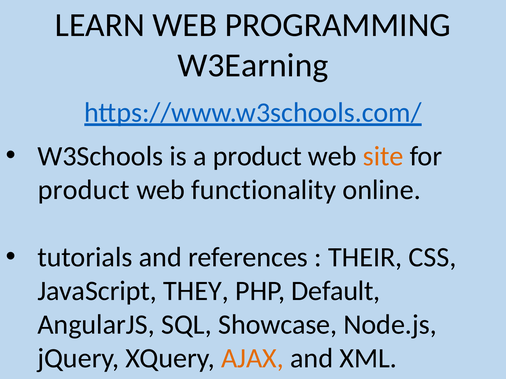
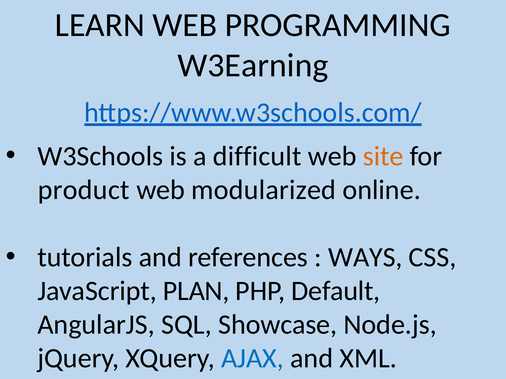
a product: product -> difficult
functionality: functionality -> modularized
THEIR: THEIR -> WAYS
THEY: THEY -> PLAN
AJAX colour: orange -> blue
